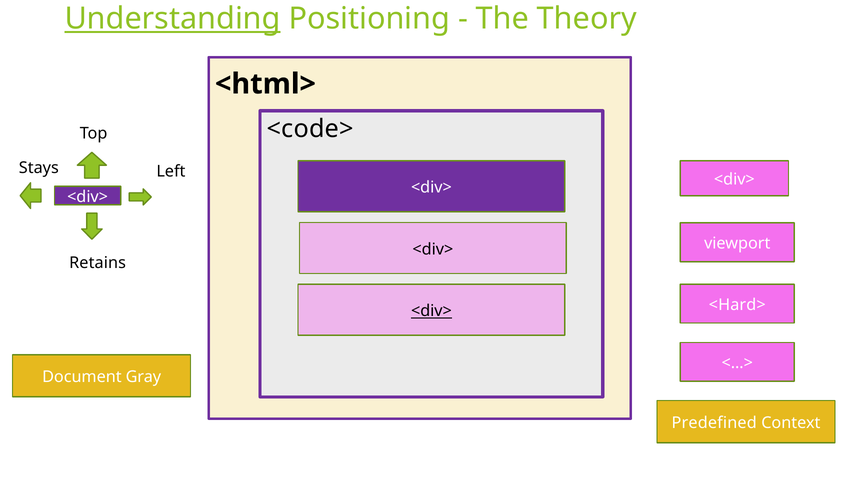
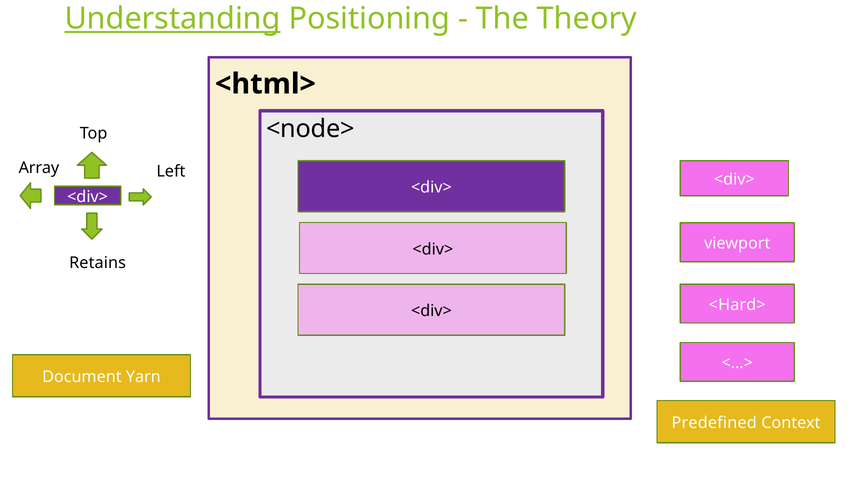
<code>: <code> -> <node>
Stays: Stays -> Array
<div> at (431, 311) underline: present -> none
Gray: Gray -> Yarn
